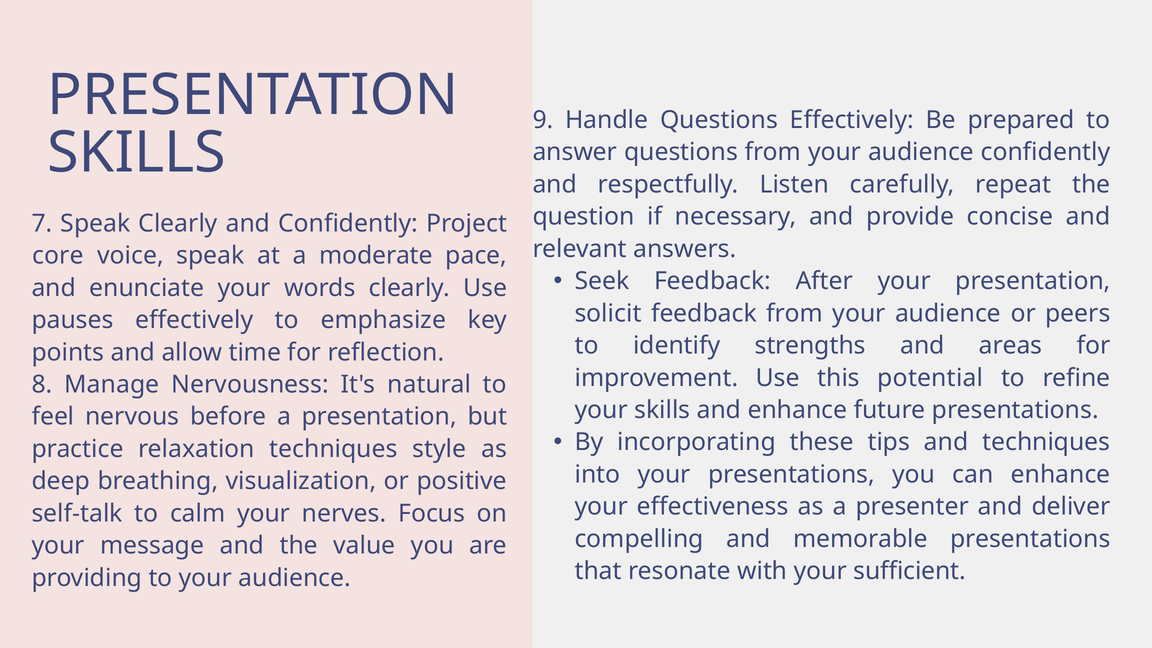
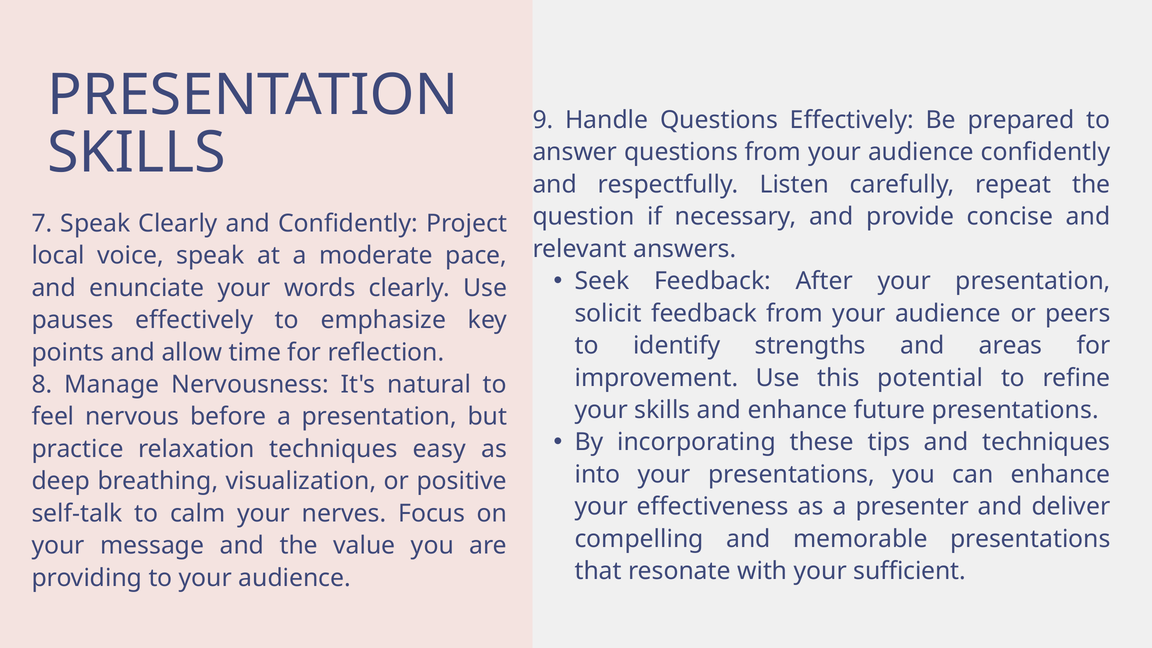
core: core -> local
style: style -> easy
